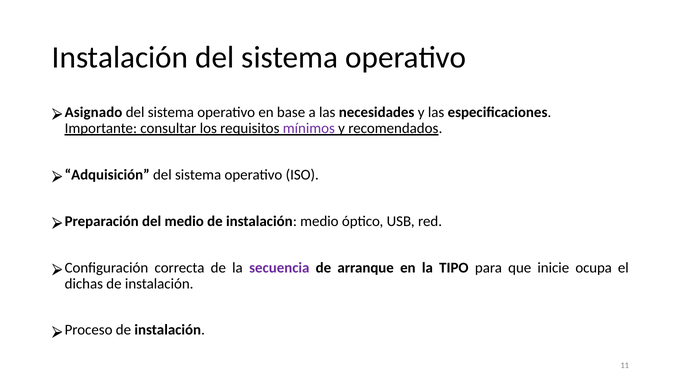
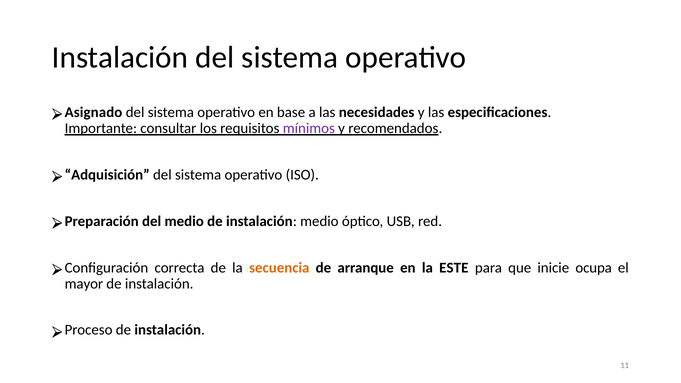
secuencia colour: purple -> orange
TIPO: TIPO -> ESTE
dichas: dichas -> mayor
